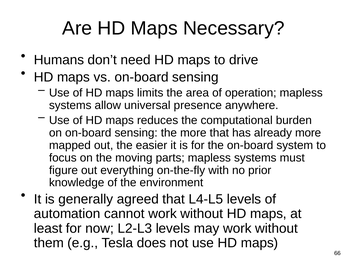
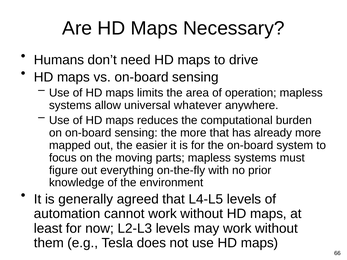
presence: presence -> whatever
